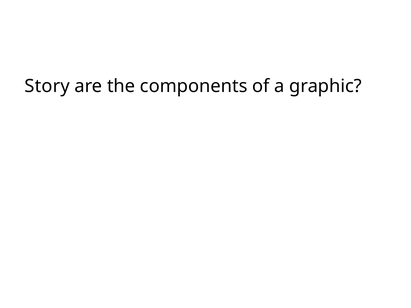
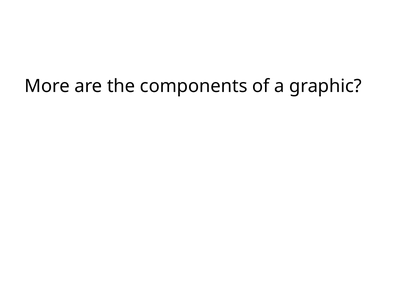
Story: Story -> More
